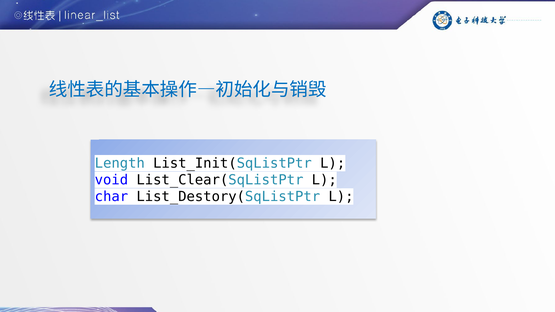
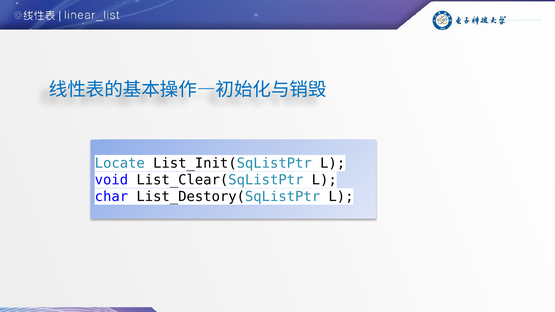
Length: Length -> Locate
